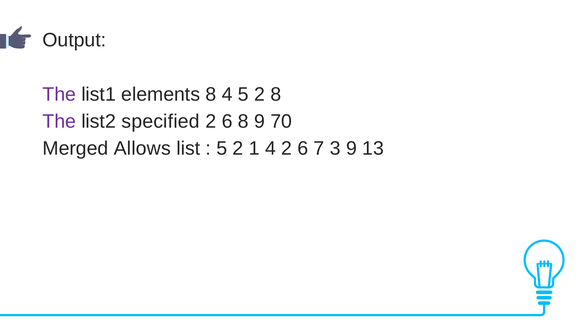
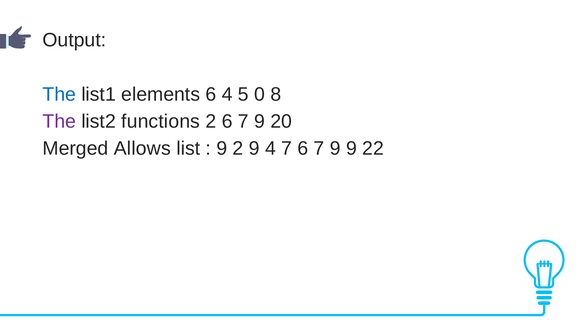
The at (59, 94) colour: purple -> blue
elements 8: 8 -> 6
4 5 2: 2 -> 0
specified: specified -> functions
2 6 8: 8 -> 7
70: 70 -> 20
5 at (222, 148): 5 -> 9
2 1: 1 -> 9
4 2: 2 -> 7
3 at (335, 148): 3 -> 9
13: 13 -> 22
